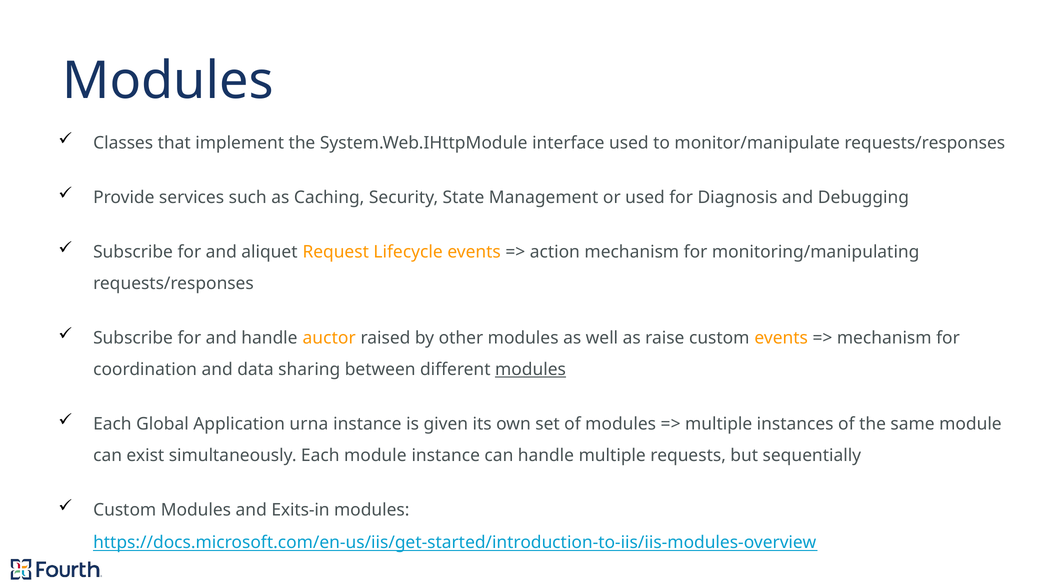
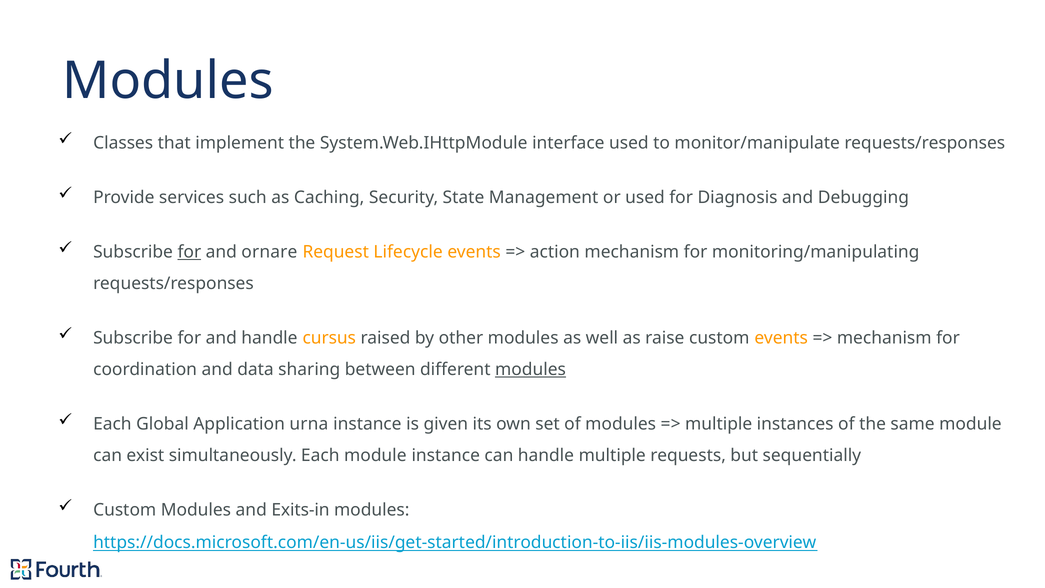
for at (189, 252) underline: none -> present
aliquet: aliquet -> ornare
auctor: auctor -> cursus
